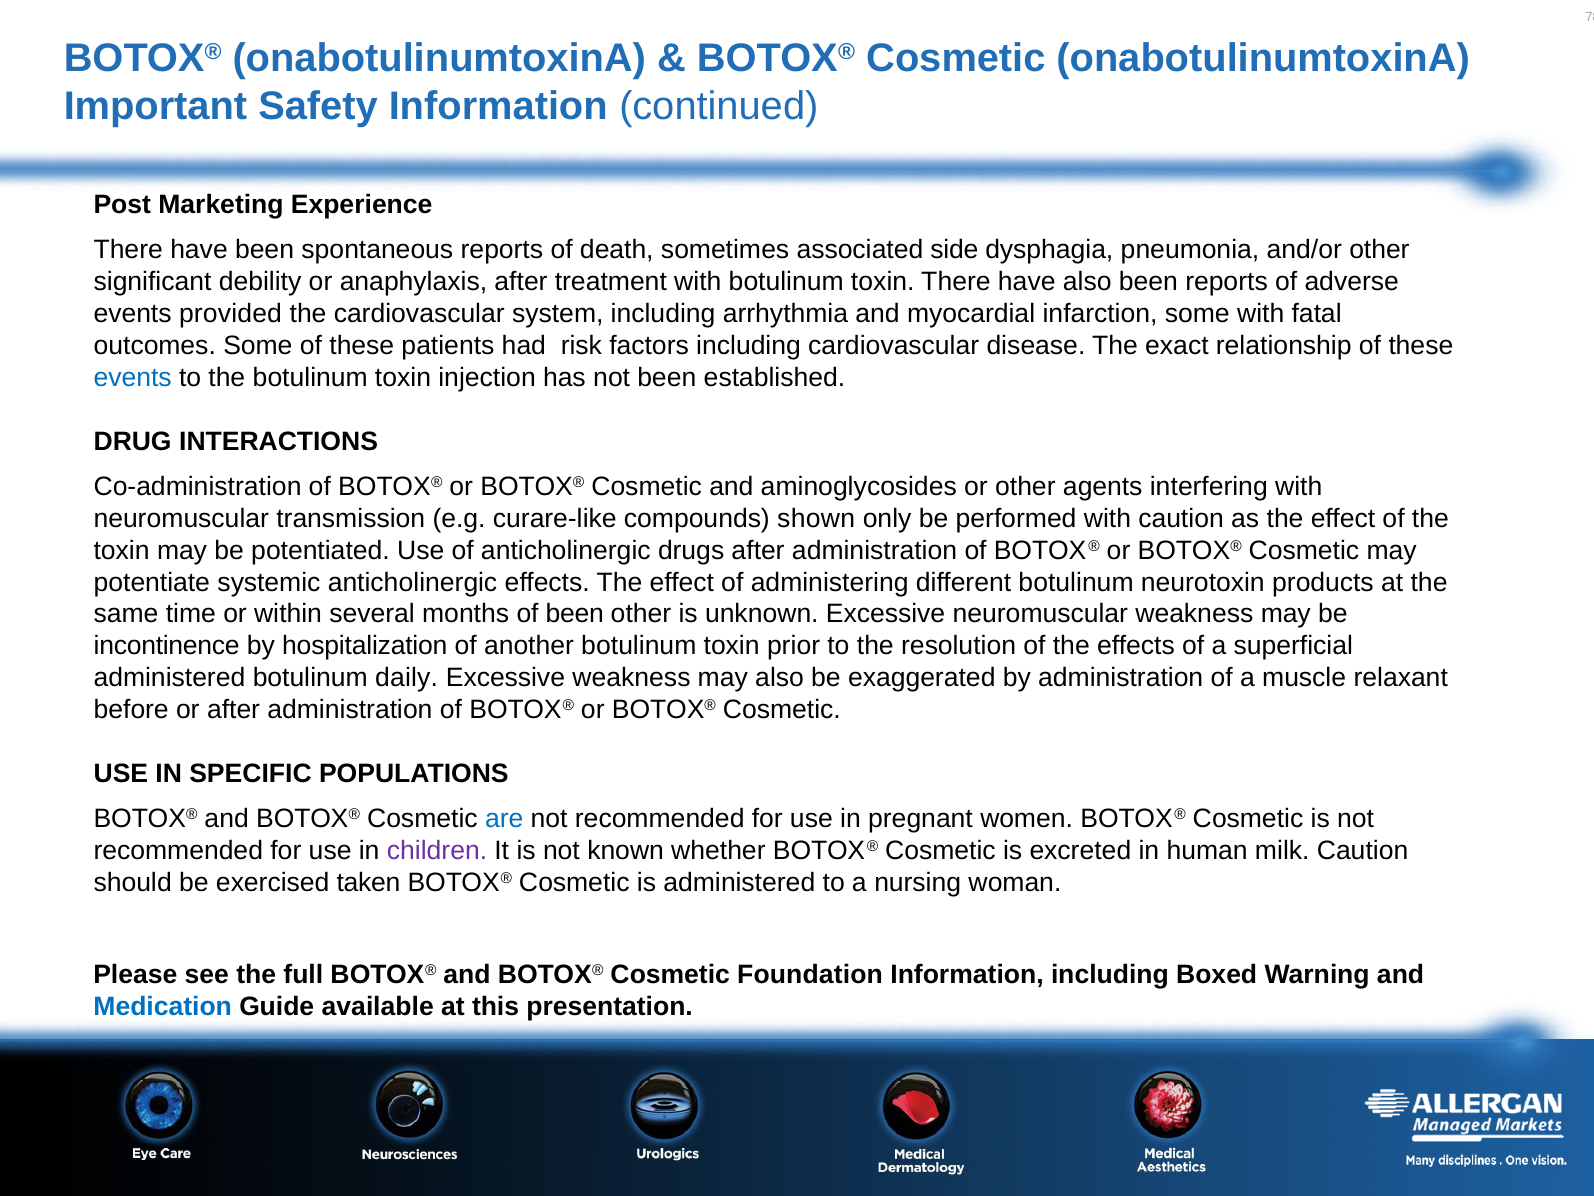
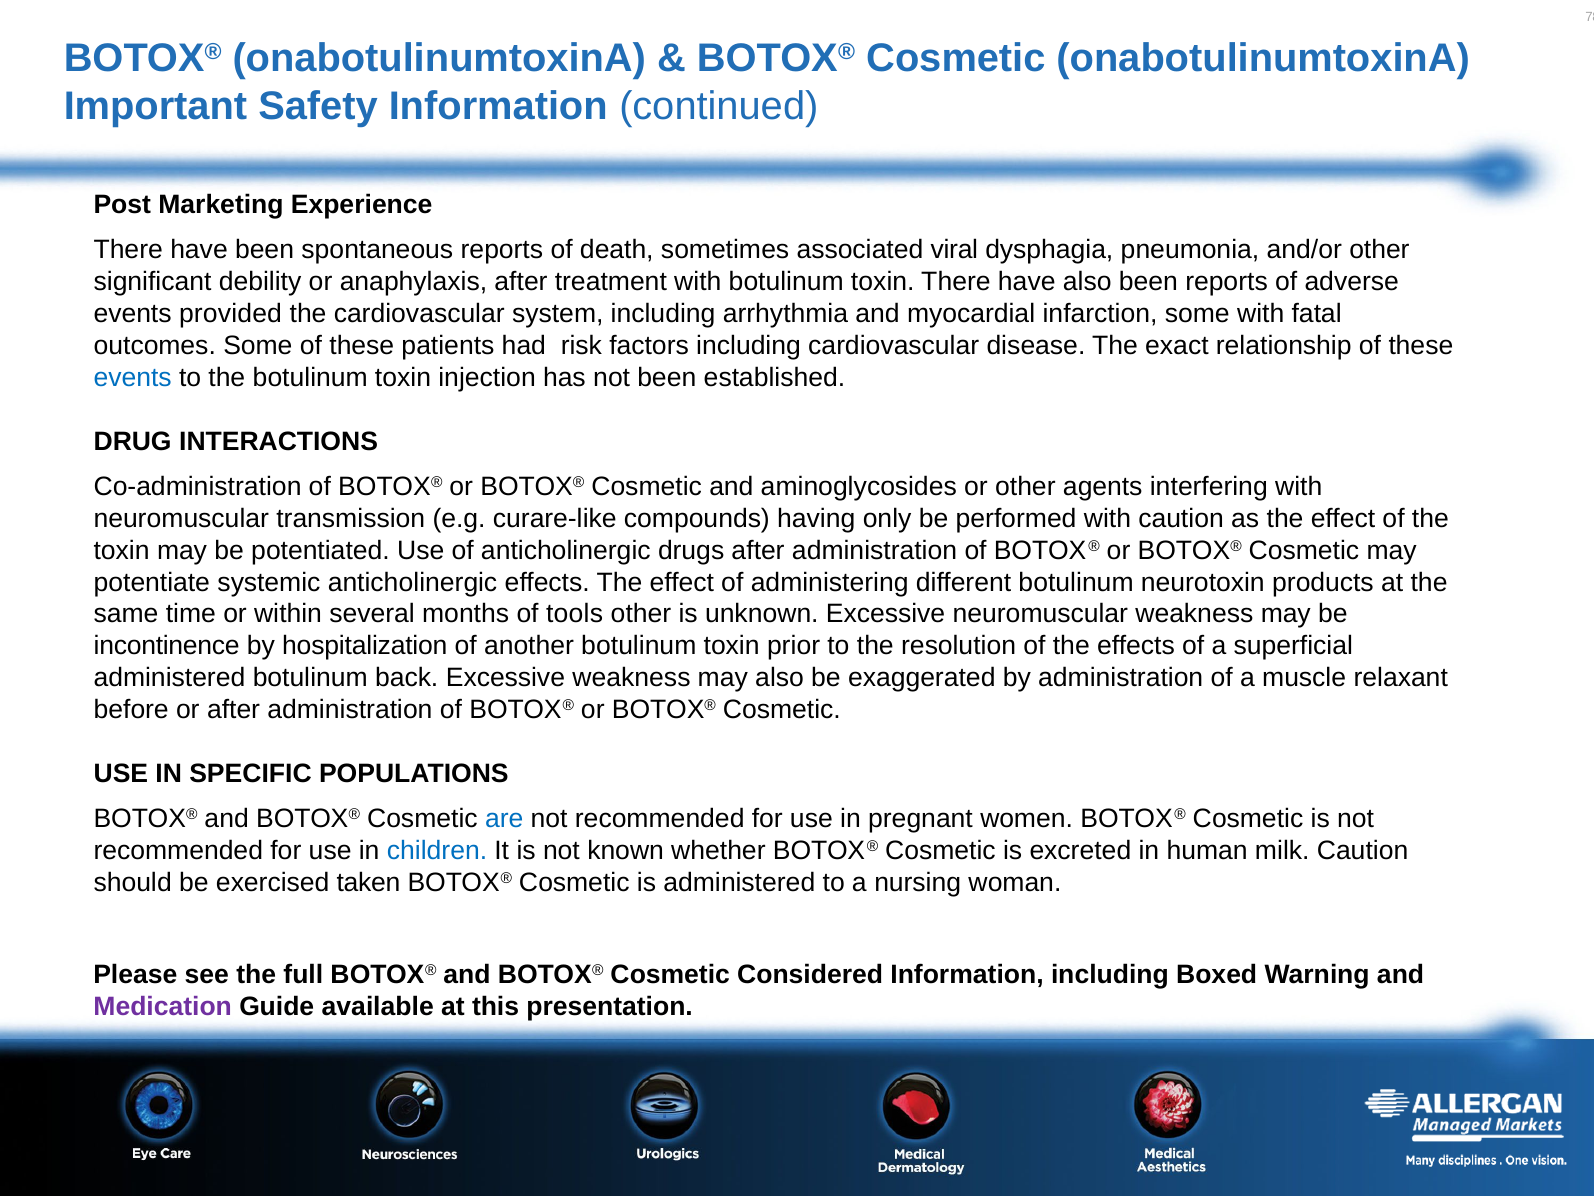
side: side -> viral
shown: shown -> having
of been: been -> tools
daily: daily -> back
children colour: purple -> blue
Foundation: Foundation -> Considered
Medication colour: blue -> purple
